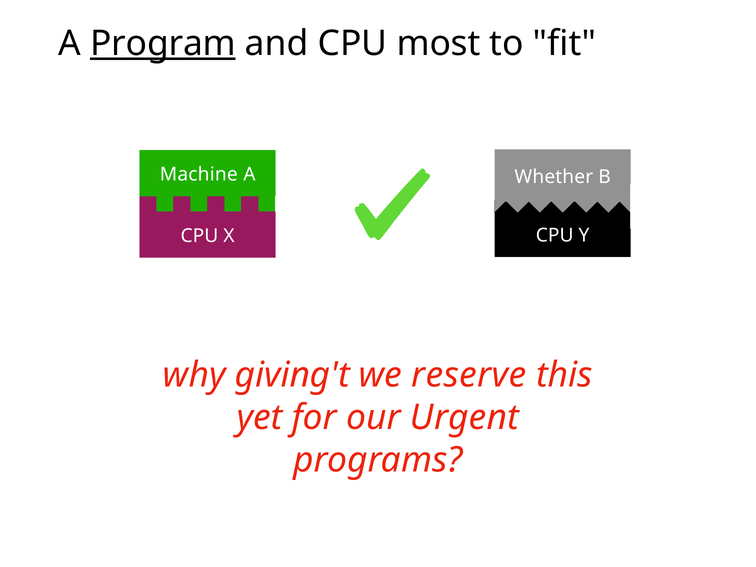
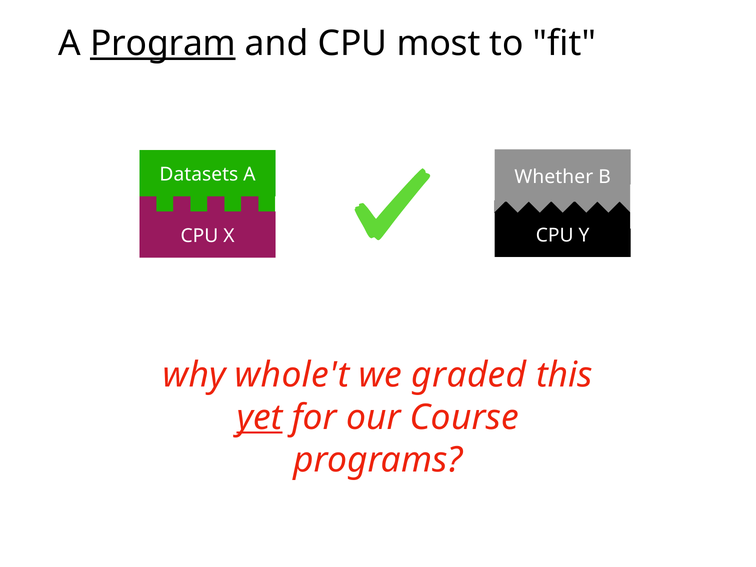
Machine: Machine -> Datasets
giving't: giving't -> whole't
reserve: reserve -> graded
yet underline: none -> present
Urgent: Urgent -> Course
